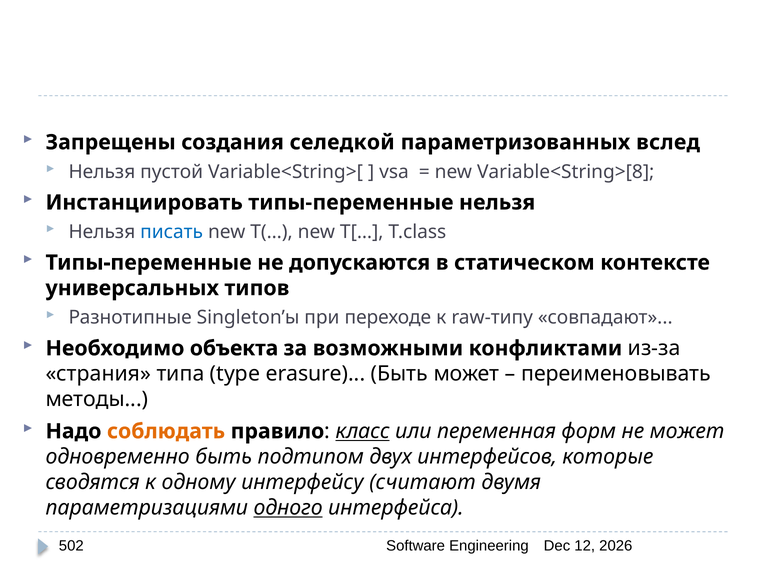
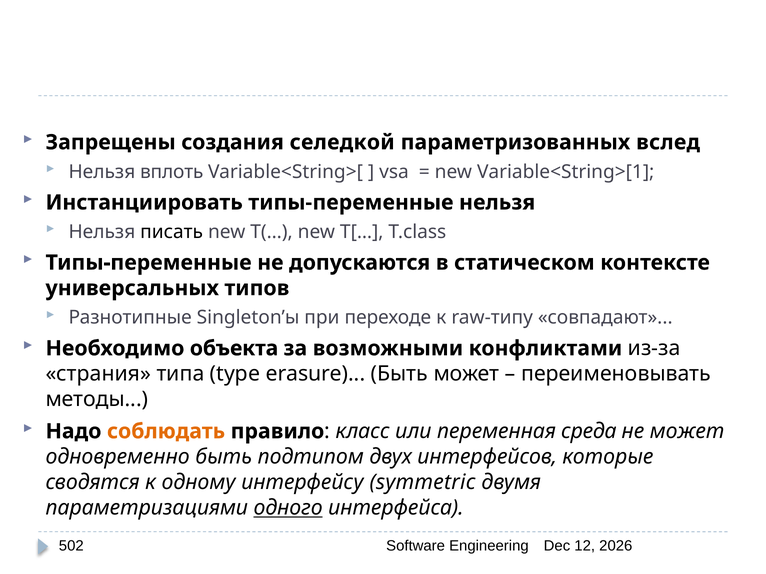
пустой: пустой -> вплоть
Variable<String>[8: Variable<String>[8 -> Variable<String>[1
писать colour: blue -> black
класс underline: present -> none
форм: форм -> среда
считают: считают -> symmetric
